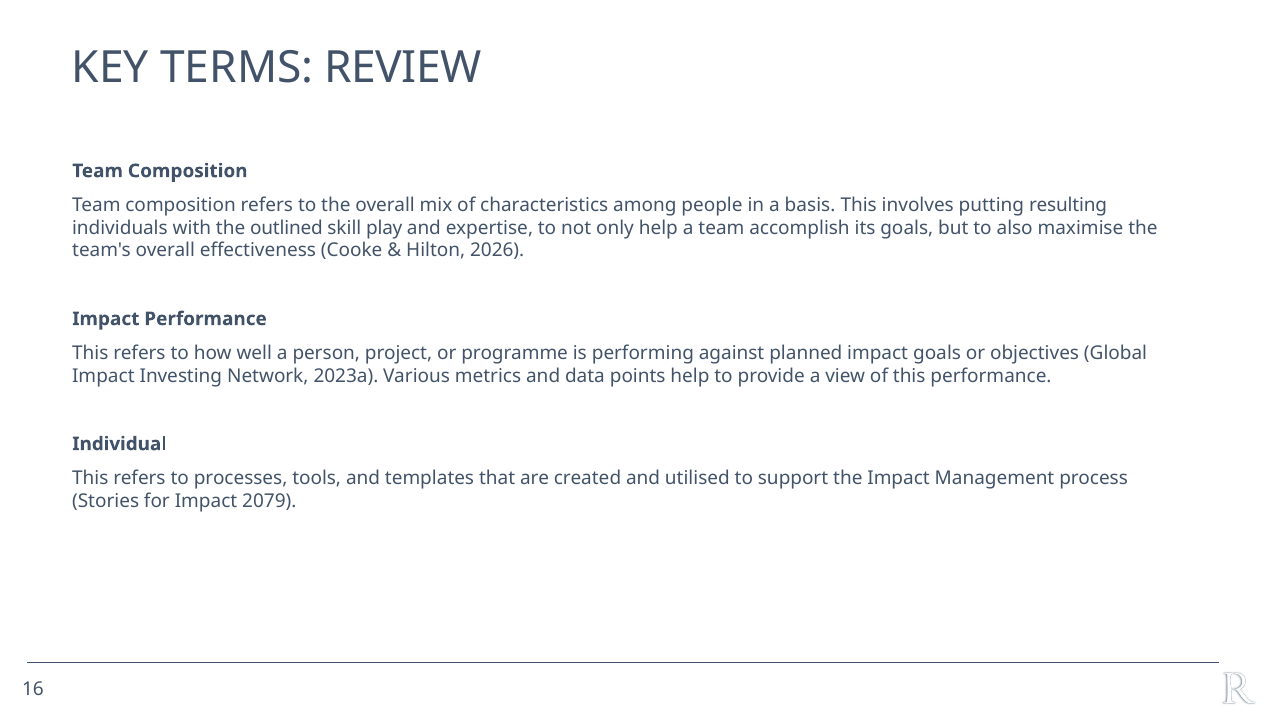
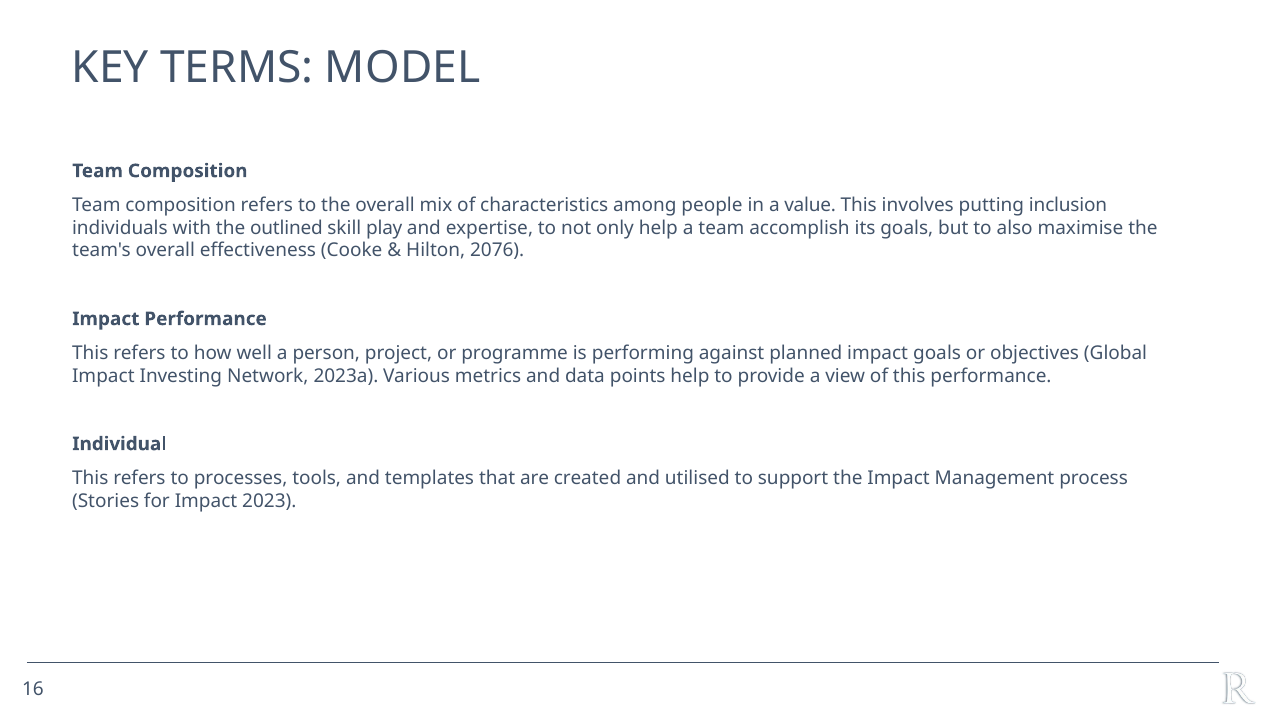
REVIEW: REVIEW -> MODEL
basis: basis -> value
resulting: resulting -> inclusion
2026: 2026 -> 2076
2079: 2079 -> 2023
